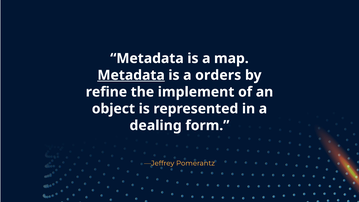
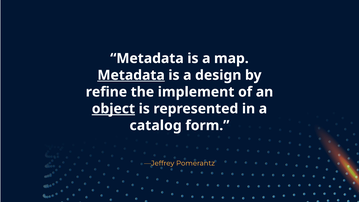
orders: orders -> design
object underline: none -> present
dealing: dealing -> catalog
